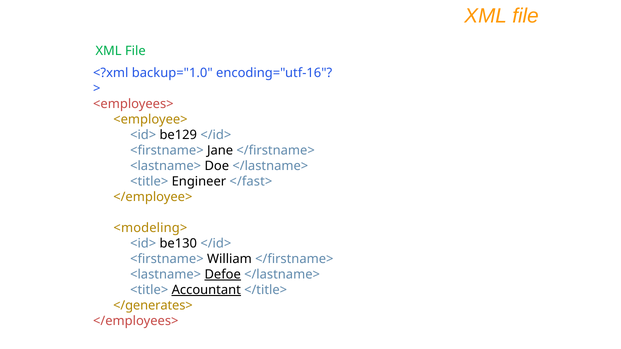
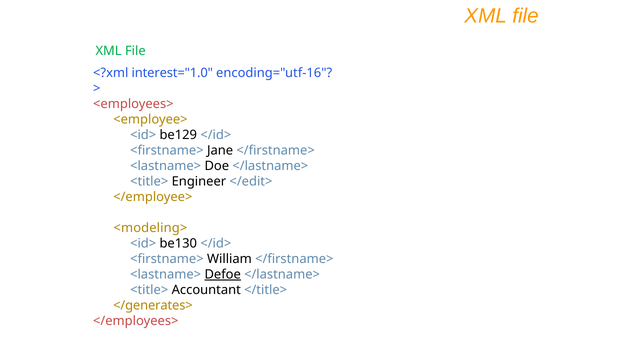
backup="1.0: backup="1.0 -> interest="1.0
</fast>: </fast> -> </edit>
Accountant underline: present -> none
